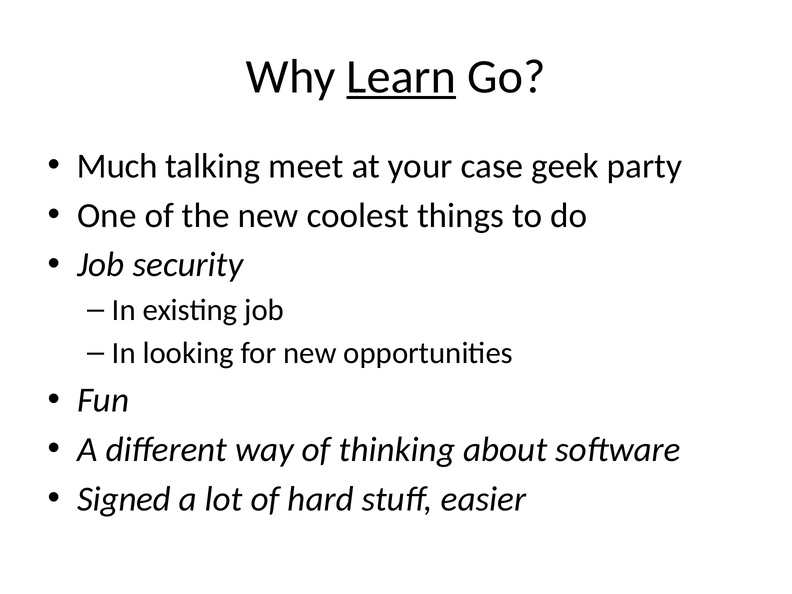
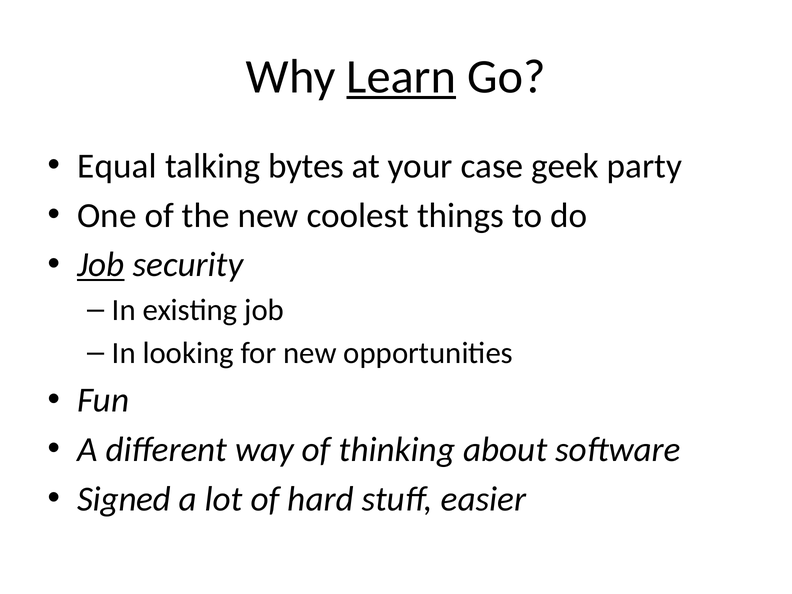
Much: Much -> Equal
meet: meet -> bytes
Job at (101, 265) underline: none -> present
